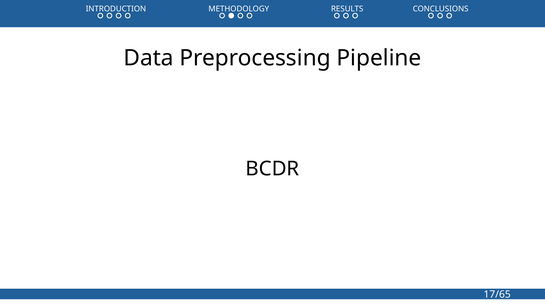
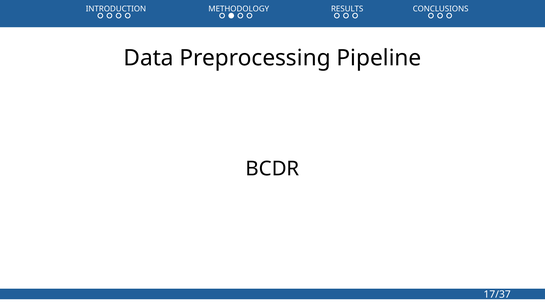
17/65: 17/65 -> 17/37
